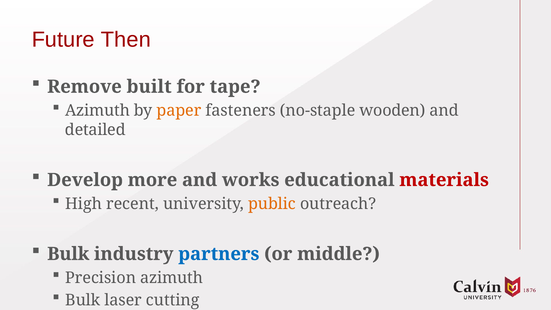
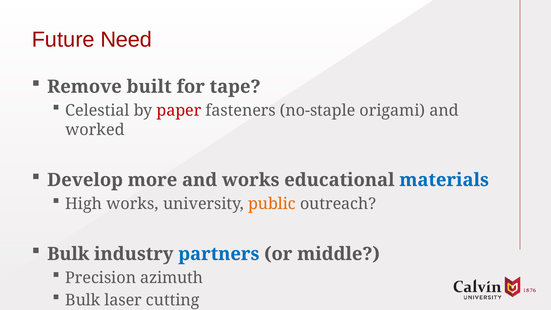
Then: Then -> Need
Azimuth at (98, 110): Azimuth -> Celestial
paper colour: orange -> red
wooden: wooden -> origami
detailed: detailed -> worked
materials colour: red -> blue
High recent: recent -> works
